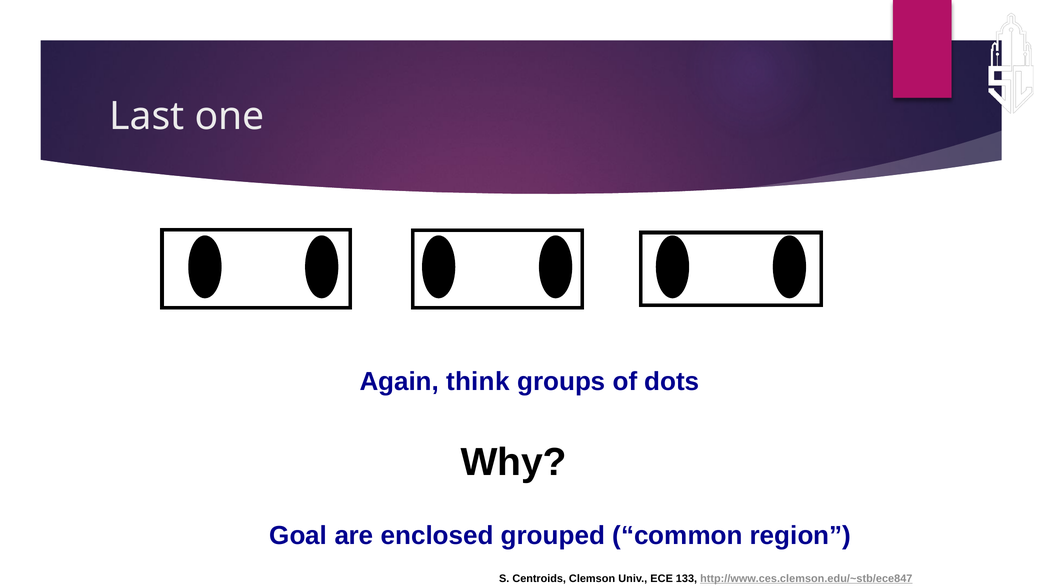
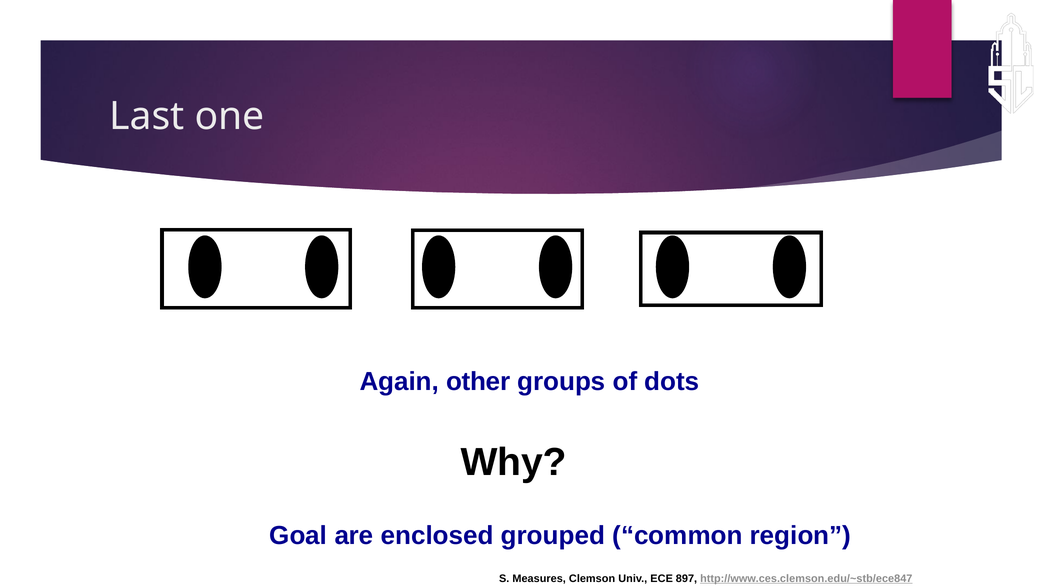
think: think -> other
Centroids: Centroids -> Measures
133: 133 -> 897
